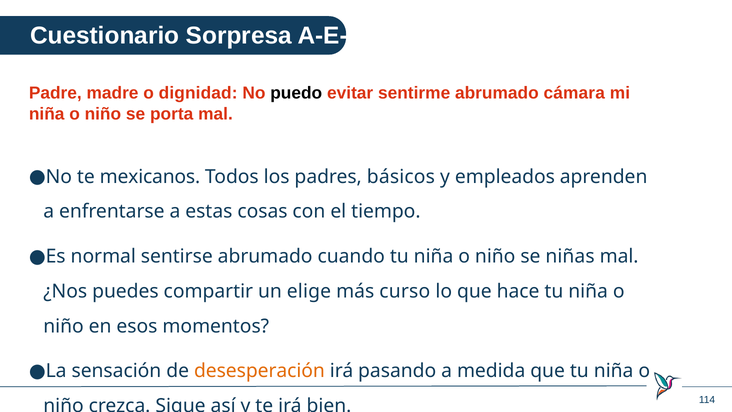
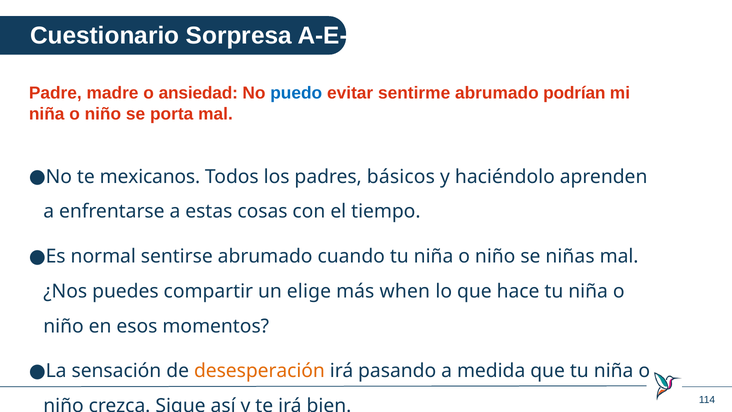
dignidad: dignidad -> ansiedad
puedo colour: black -> blue
cámara: cámara -> podrían
empleados: empleados -> haciéndolo
curso: curso -> when
